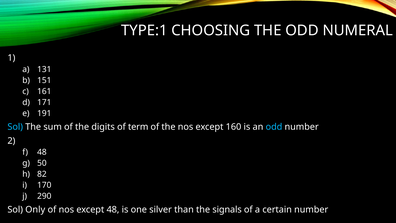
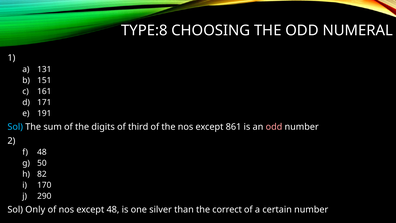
TYPE:1: TYPE:1 -> TYPE:8
term: term -> third
160: 160 -> 861
odd at (274, 127) colour: light blue -> pink
signals: signals -> correct
